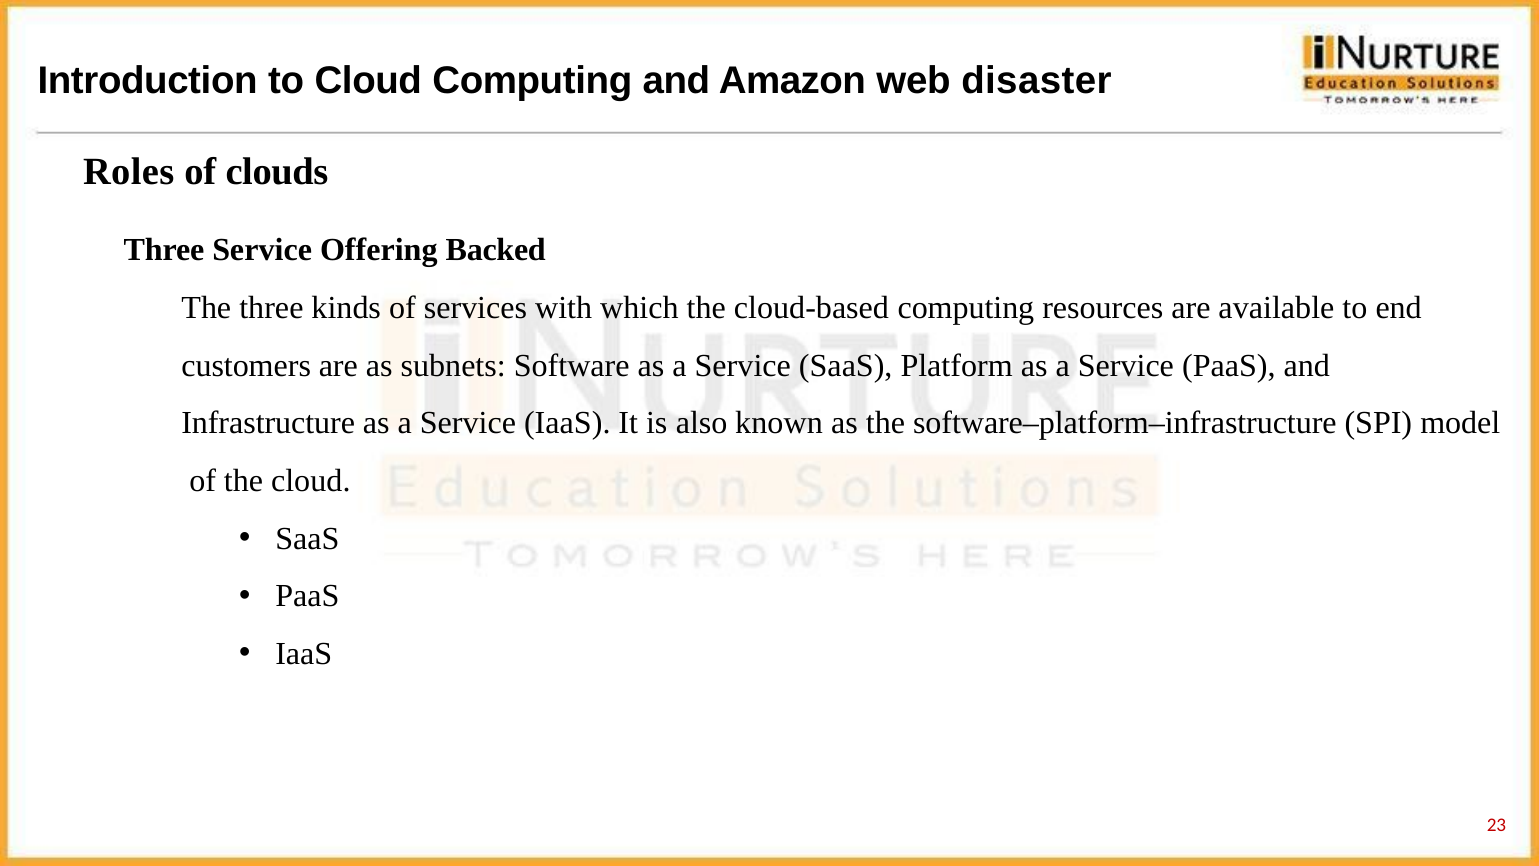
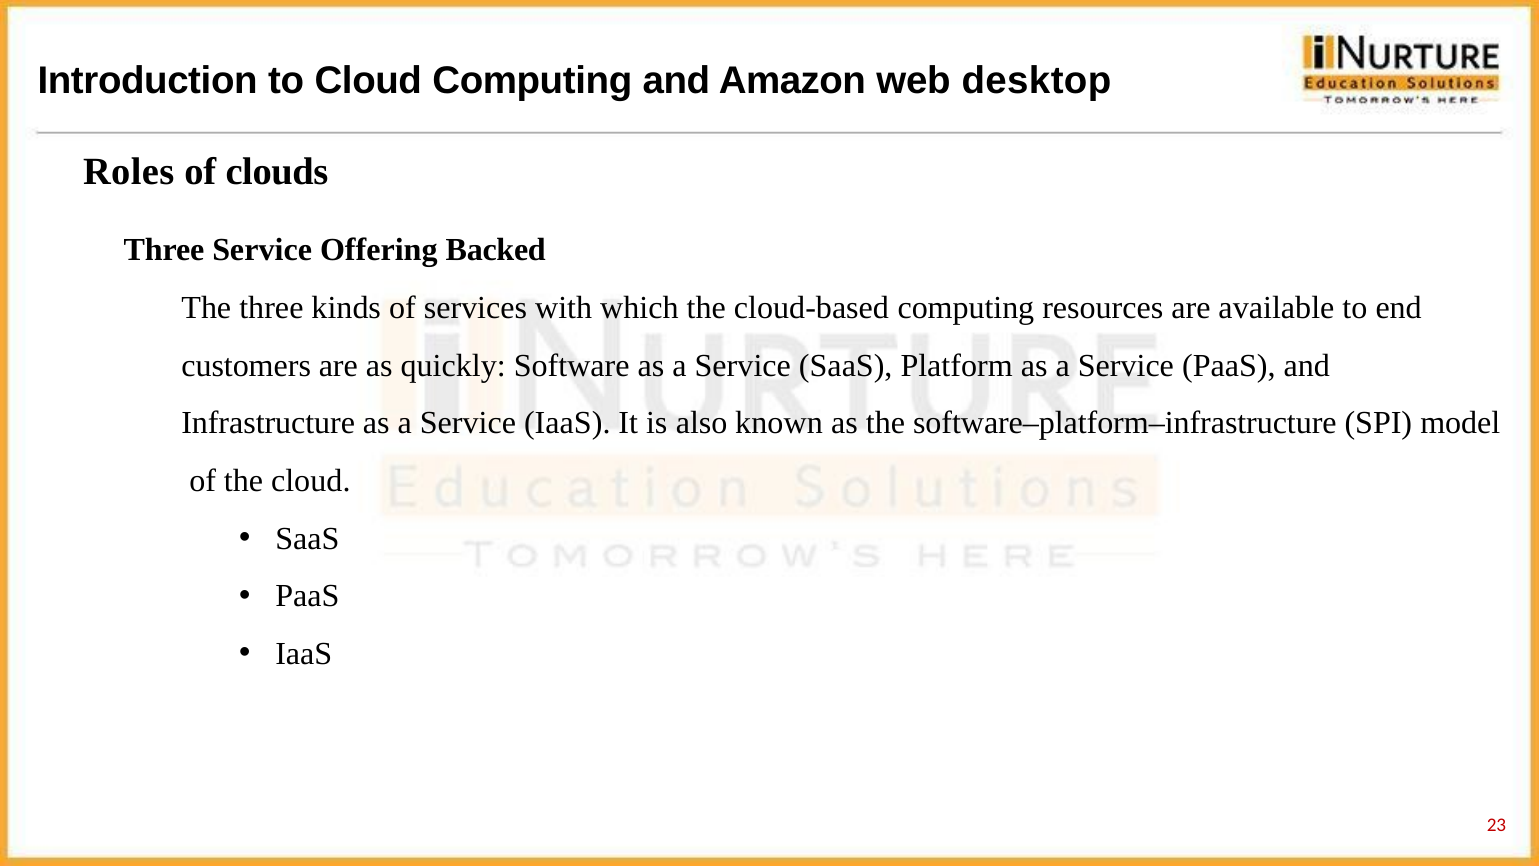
disaster: disaster -> desktop
subnets: subnets -> quickly
